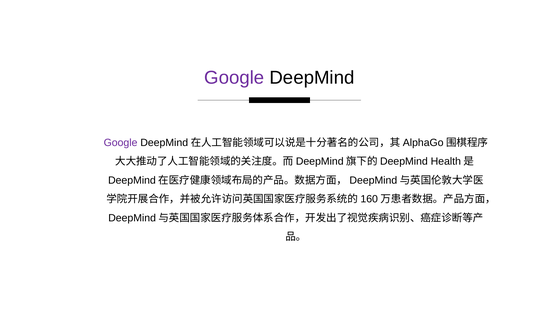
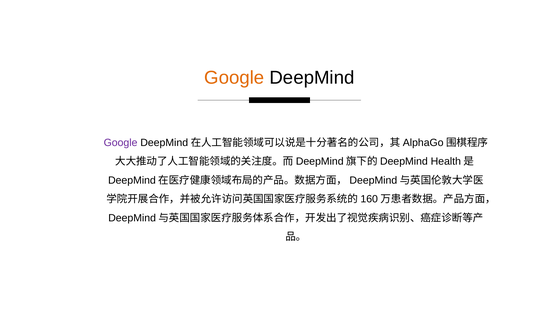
Google at (234, 78) colour: purple -> orange
